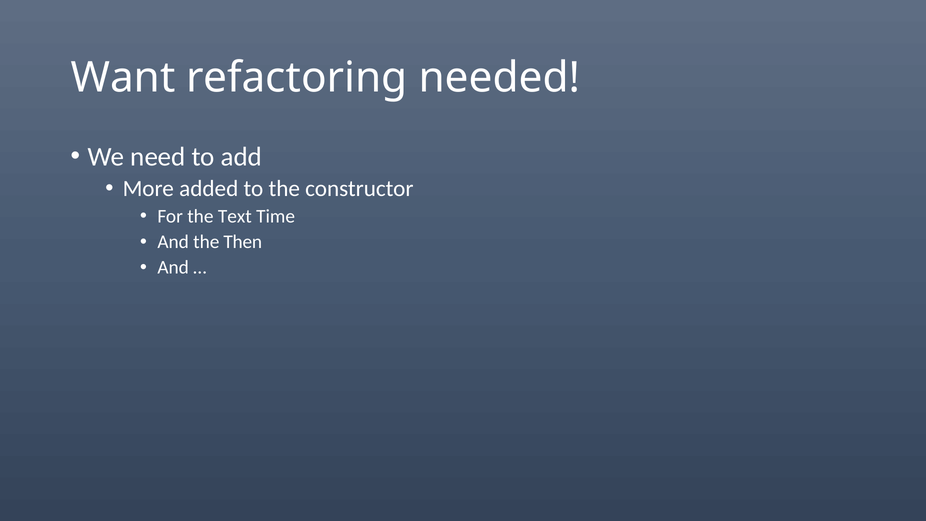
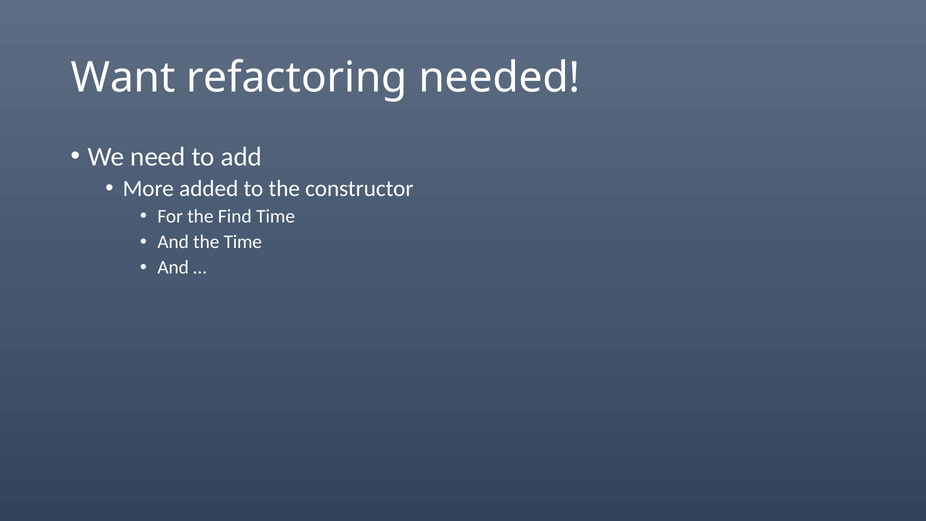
Text: Text -> Find
the Then: Then -> Time
